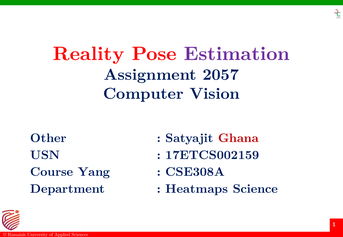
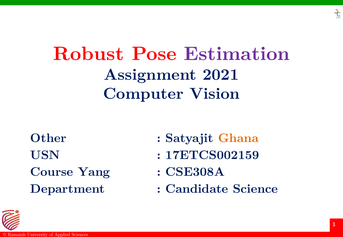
Reality: Reality -> Robust
2057: 2057 -> 2021
Ghana colour: red -> orange
Heatmaps: Heatmaps -> Candidate
